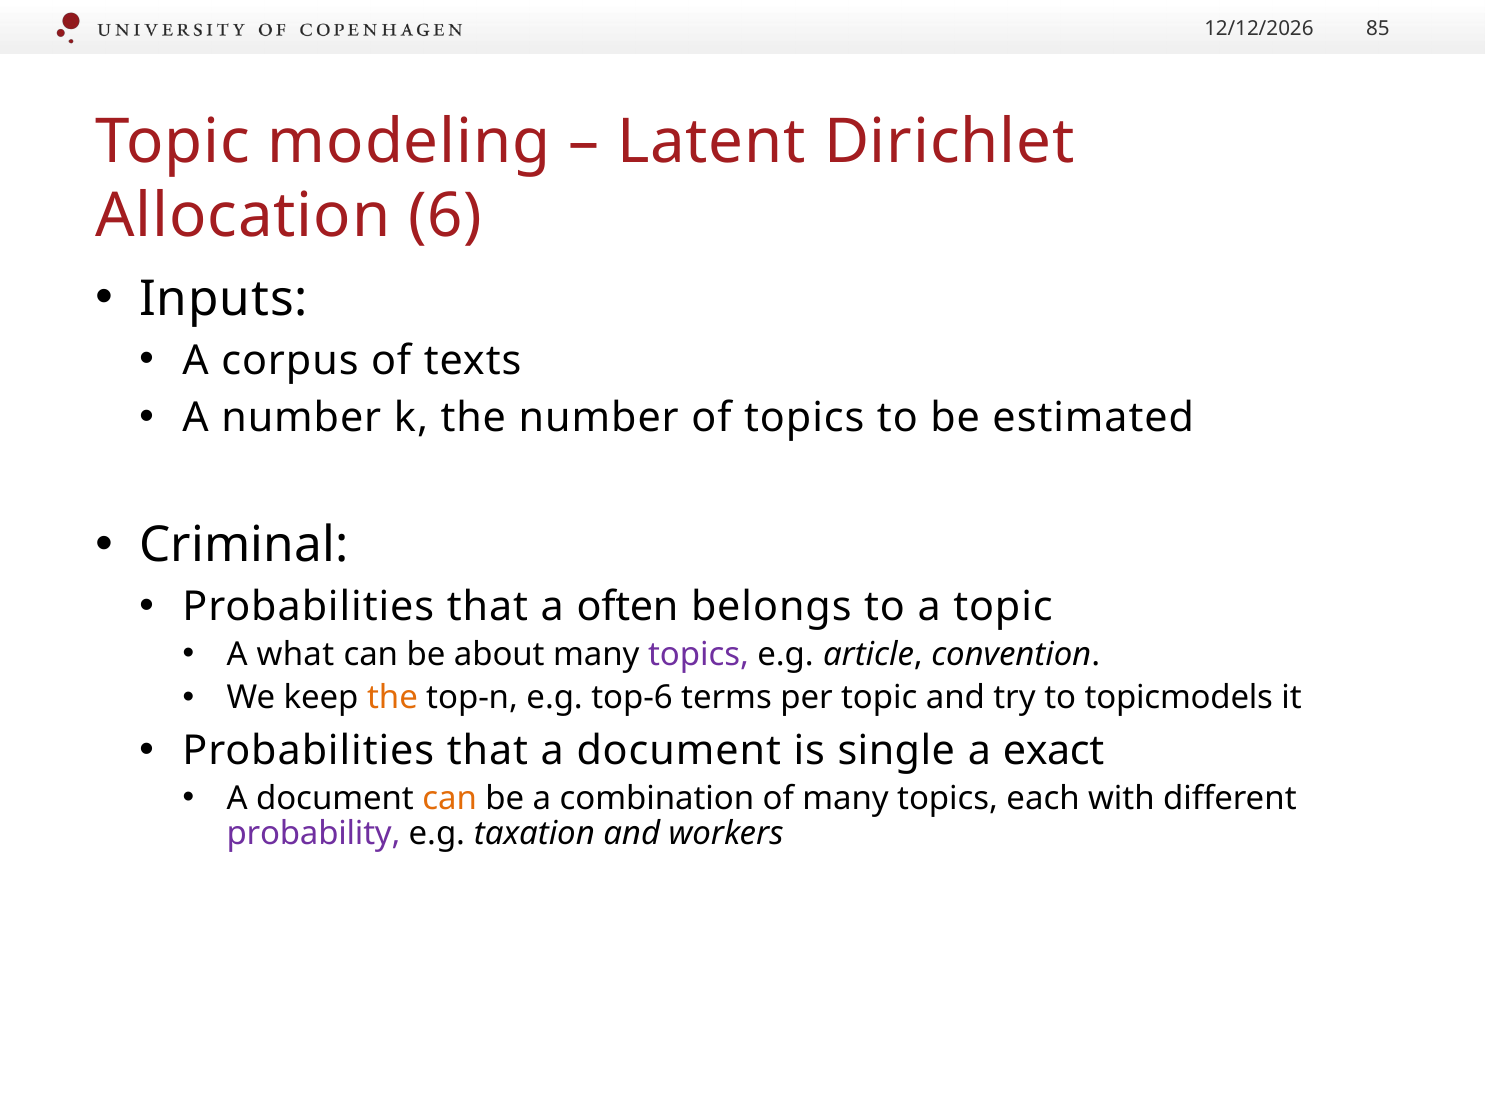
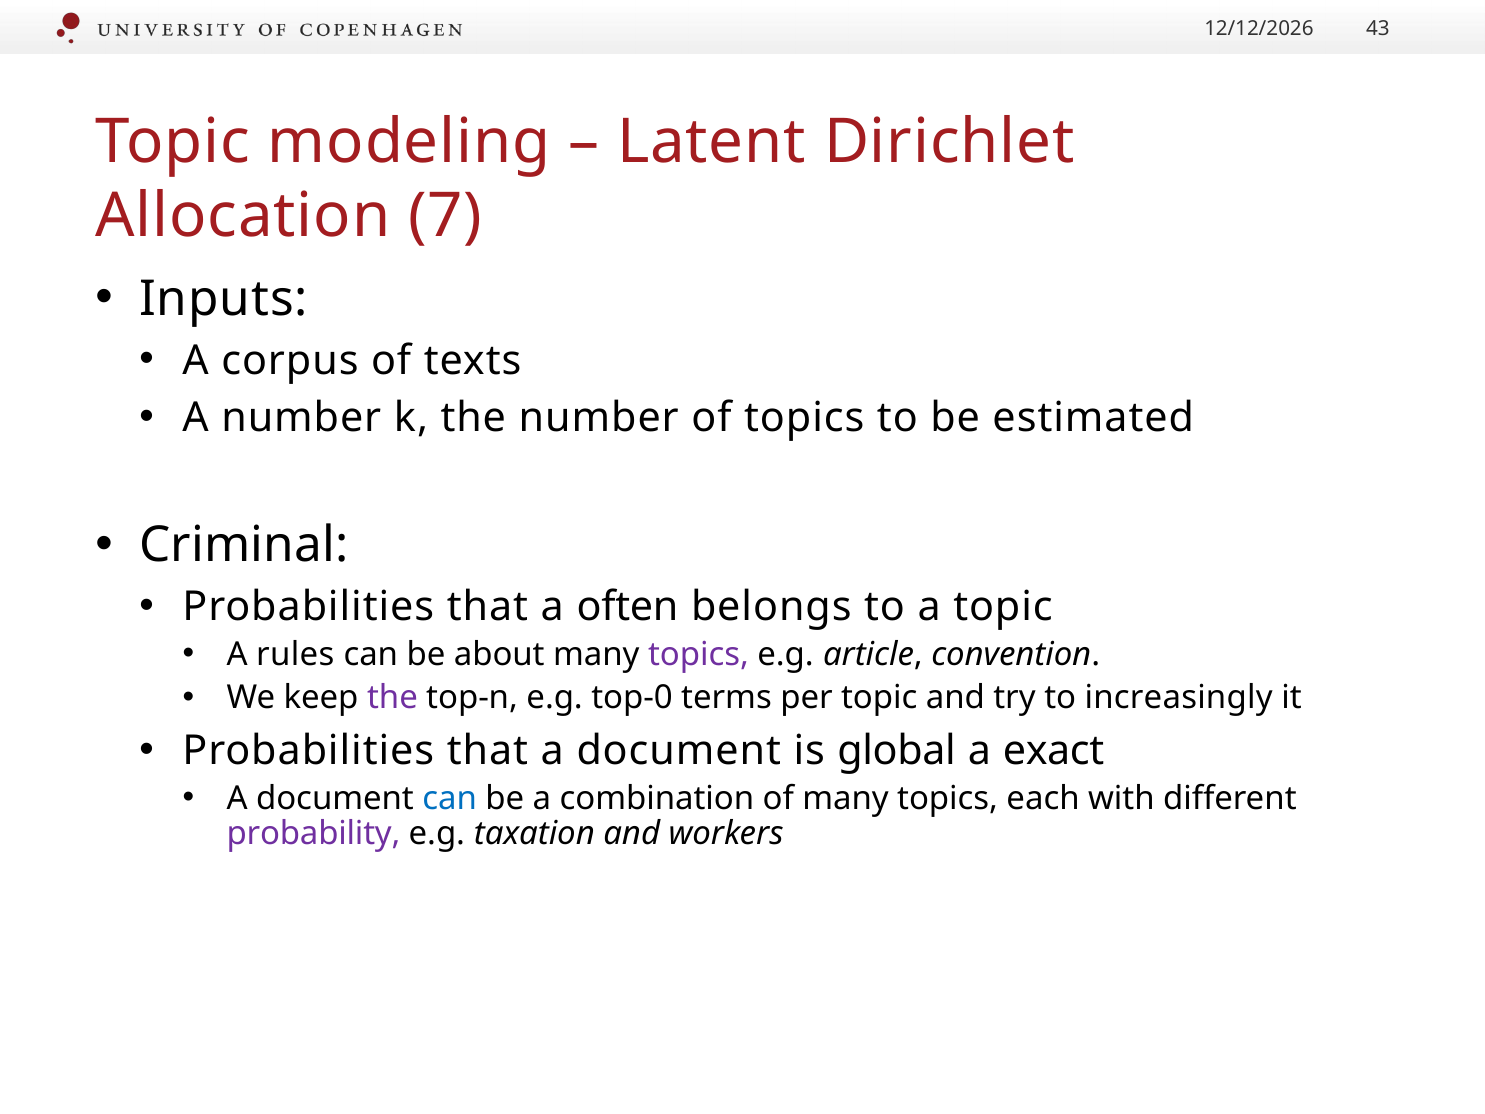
85: 85 -> 43
6: 6 -> 7
what: what -> rules
the at (392, 698) colour: orange -> purple
top-6: top-6 -> top-0
topicmodels: topicmodels -> increasingly
single: single -> global
can at (450, 798) colour: orange -> blue
